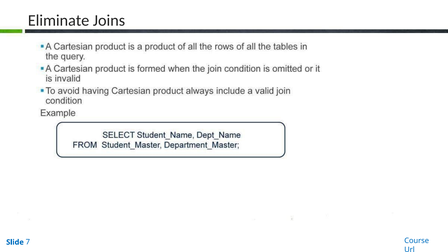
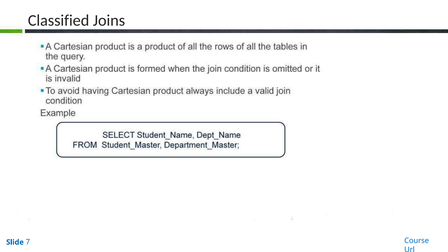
Eliminate: Eliminate -> Classified
